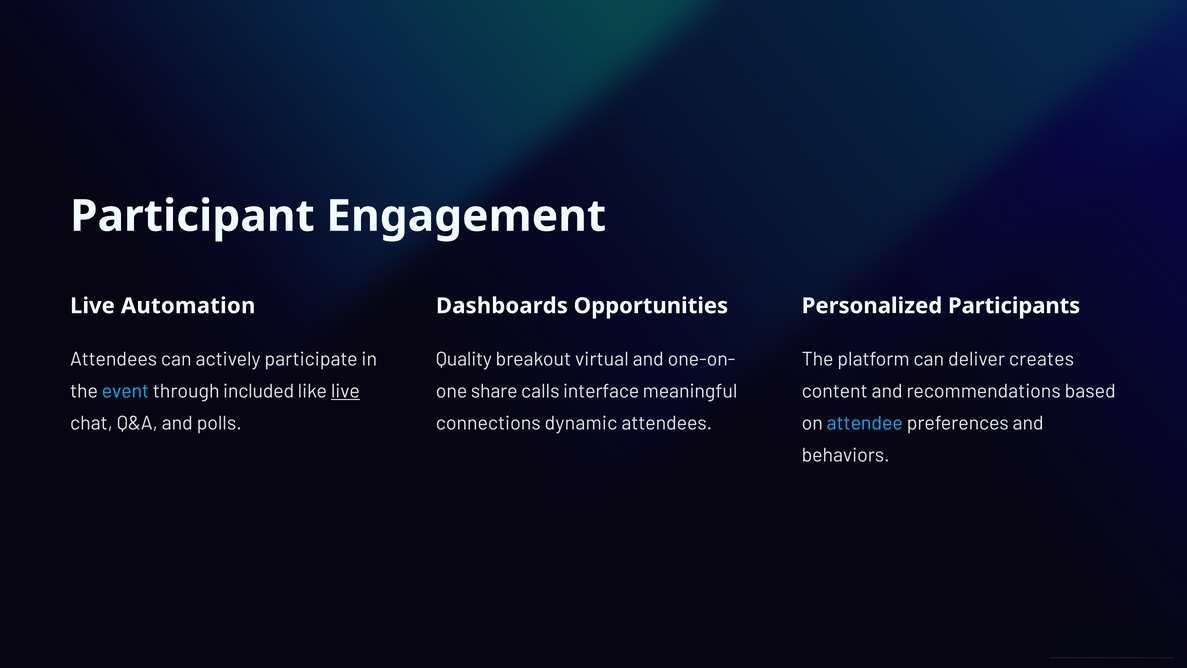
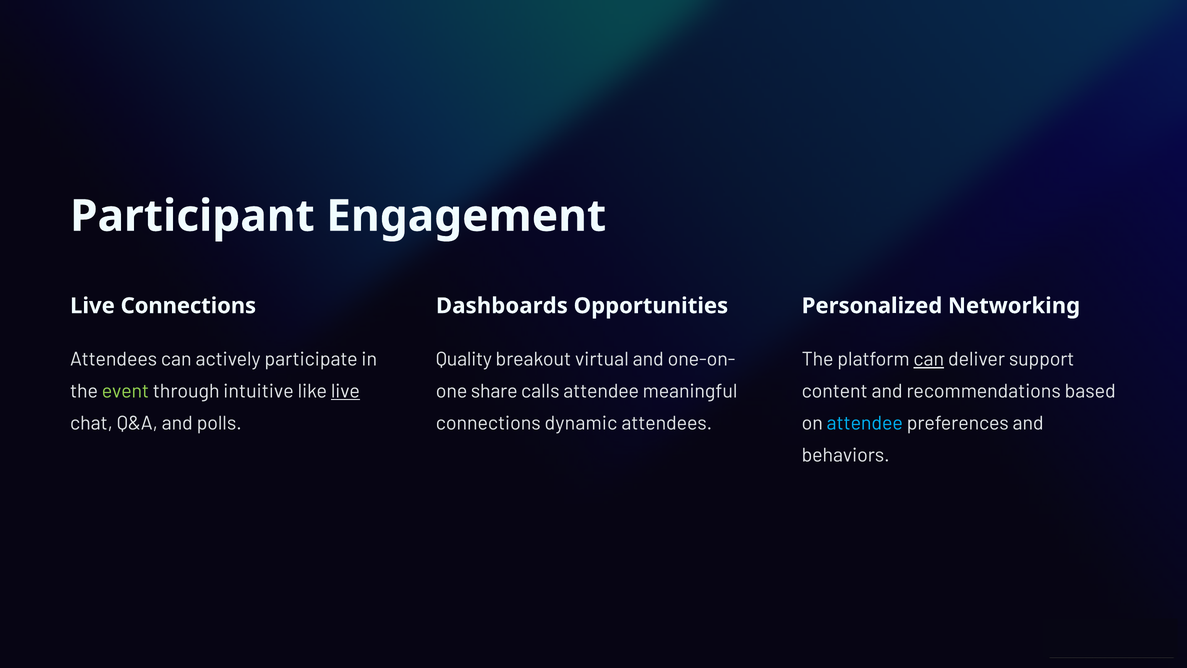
Live Automation: Automation -> Connections
Participants: Participants -> Networking
can at (929, 359) underline: none -> present
creates: creates -> support
event colour: light blue -> light green
included: included -> intuitive
calls interface: interface -> attendee
